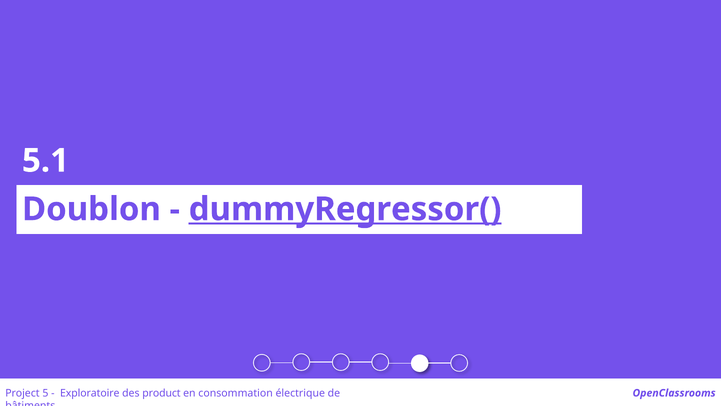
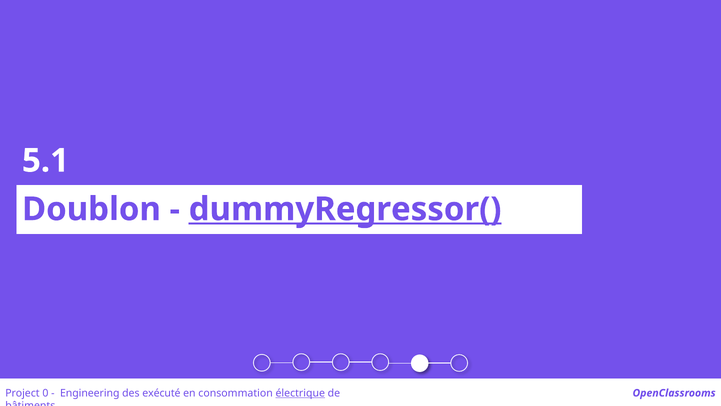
5: 5 -> 0
Exploratoire: Exploratoire -> Engineering
product: product -> exécuté
électrique underline: none -> present
